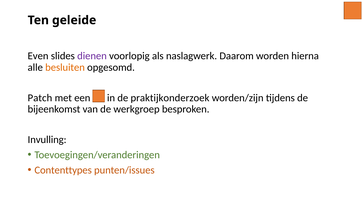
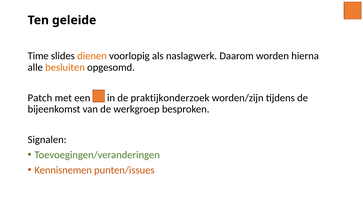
Even: Even -> Time
dienen colour: purple -> orange
Invulling: Invulling -> Signalen
Contenttypes: Contenttypes -> Kennisnemen
